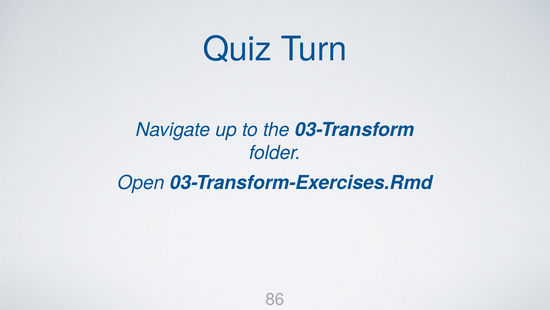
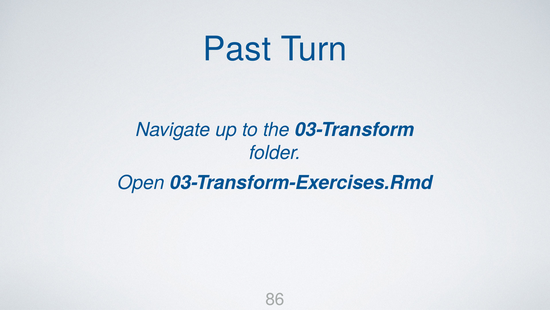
Quiz: Quiz -> Past
